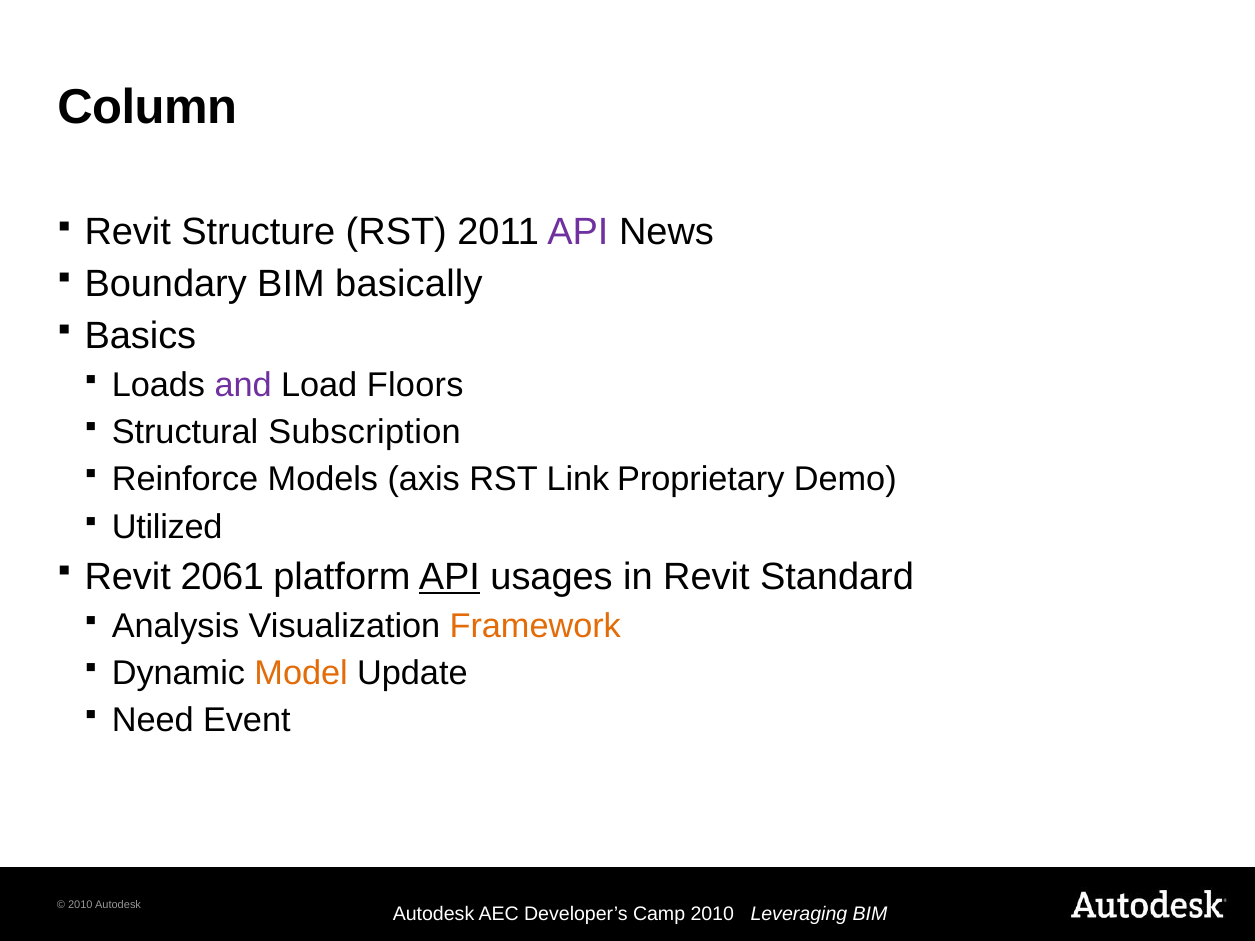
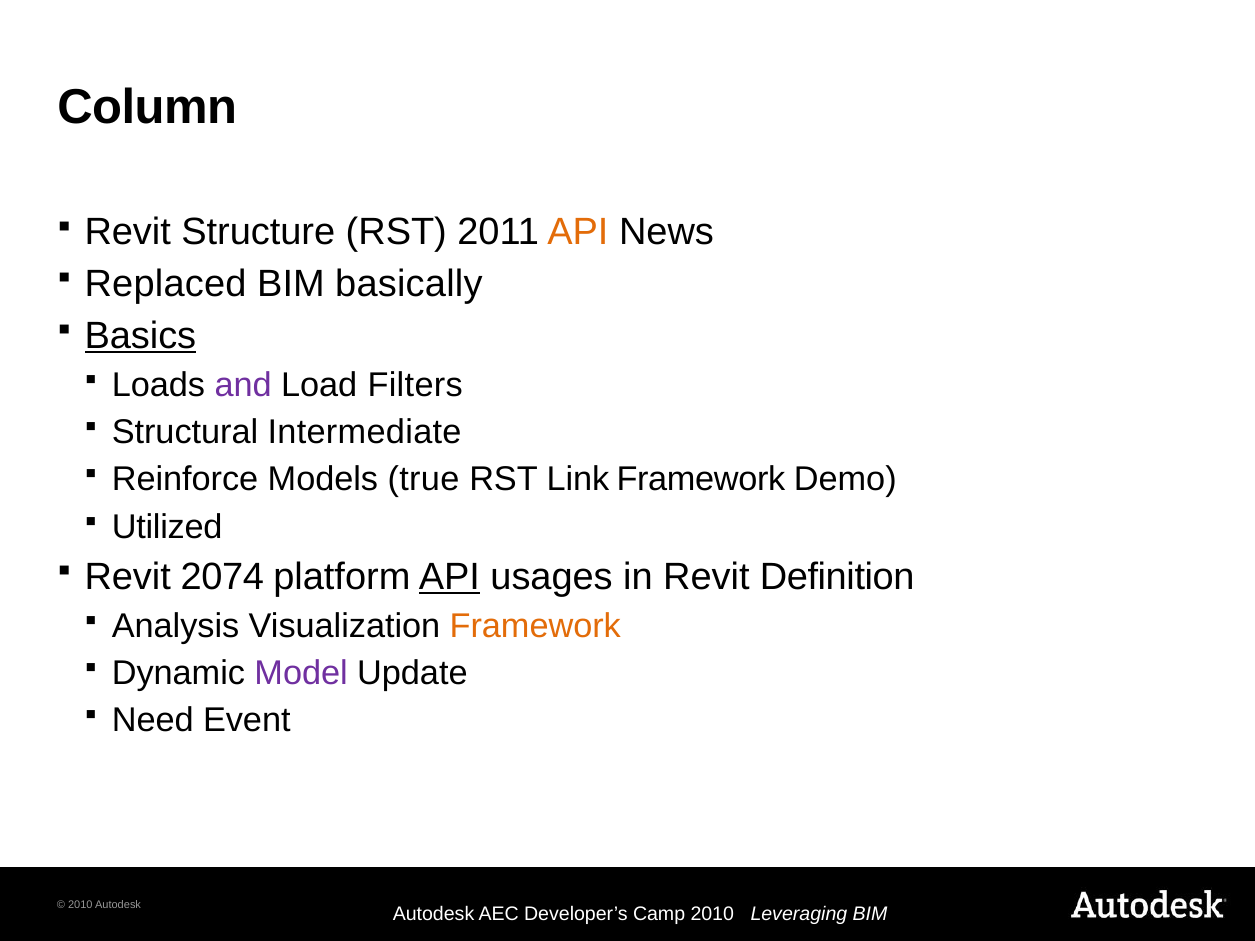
API at (578, 232) colour: purple -> orange
Boundary: Boundary -> Replaced
Basics underline: none -> present
Floors: Floors -> Filters
Subscription: Subscription -> Intermediate
axis: axis -> true
Link Proprietary: Proprietary -> Framework
2061: 2061 -> 2074
Standard: Standard -> Definition
Model colour: orange -> purple
